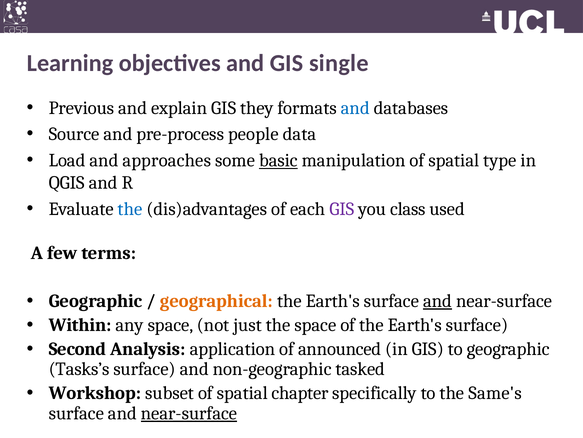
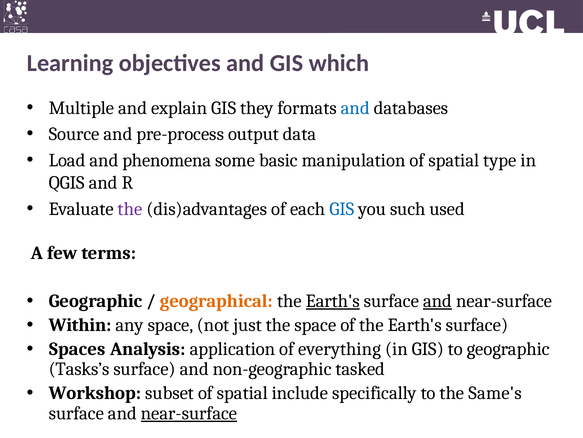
single: single -> which
Previous: Previous -> Multiple
people: people -> output
approaches: approaches -> phenomena
basic underline: present -> none
the at (130, 209) colour: blue -> purple
GIS at (342, 209) colour: purple -> blue
class: class -> such
Earth's at (333, 300) underline: none -> present
Second: Second -> Spaces
announced: announced -> everything
chapter: chapter -> include
